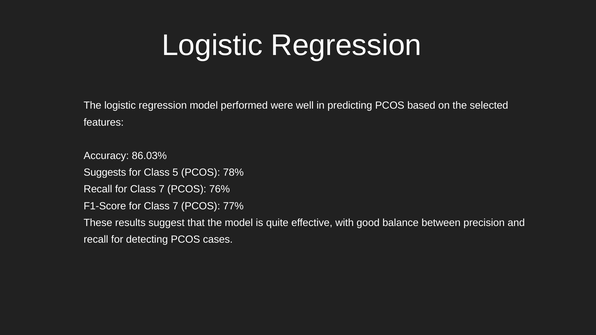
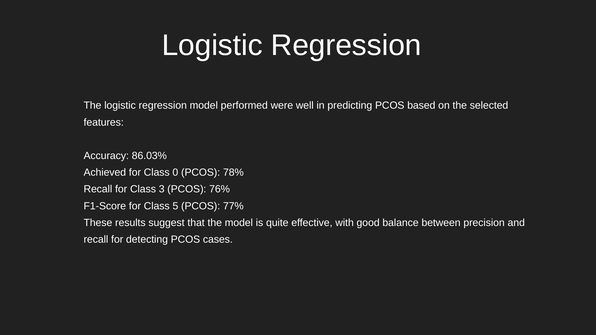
Suggests: Suggests -> Achieved
5: 5 -> 0
Recall for Class 7: 7 -> 3
F1-Score for Class 7: 7 -> 5
